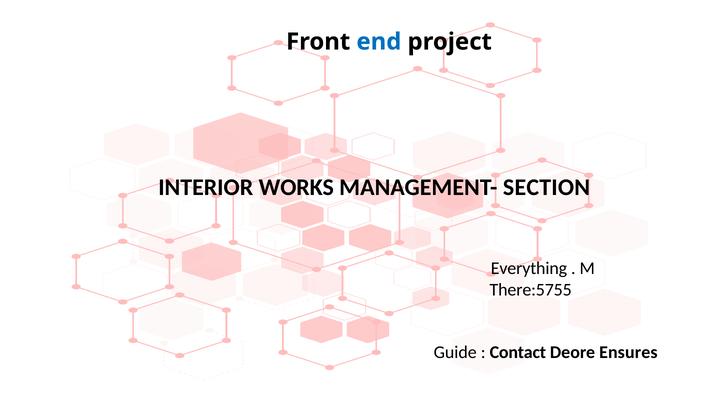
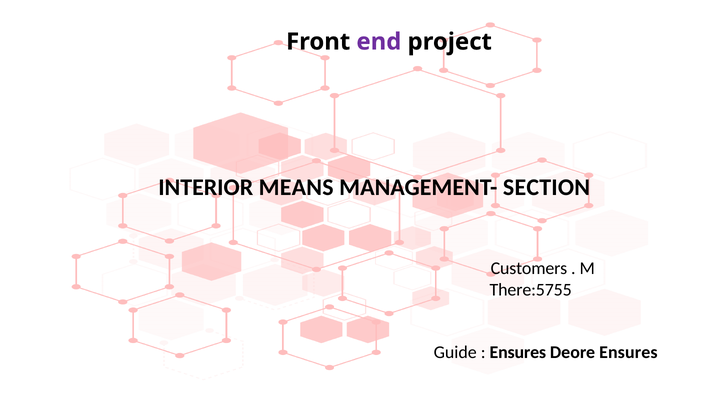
end colour: blue -> purple
WORKS: WORKS -> MEANS
Everything: Everything -> Customers
Contact at (518, 352): Contact -> Ensures
